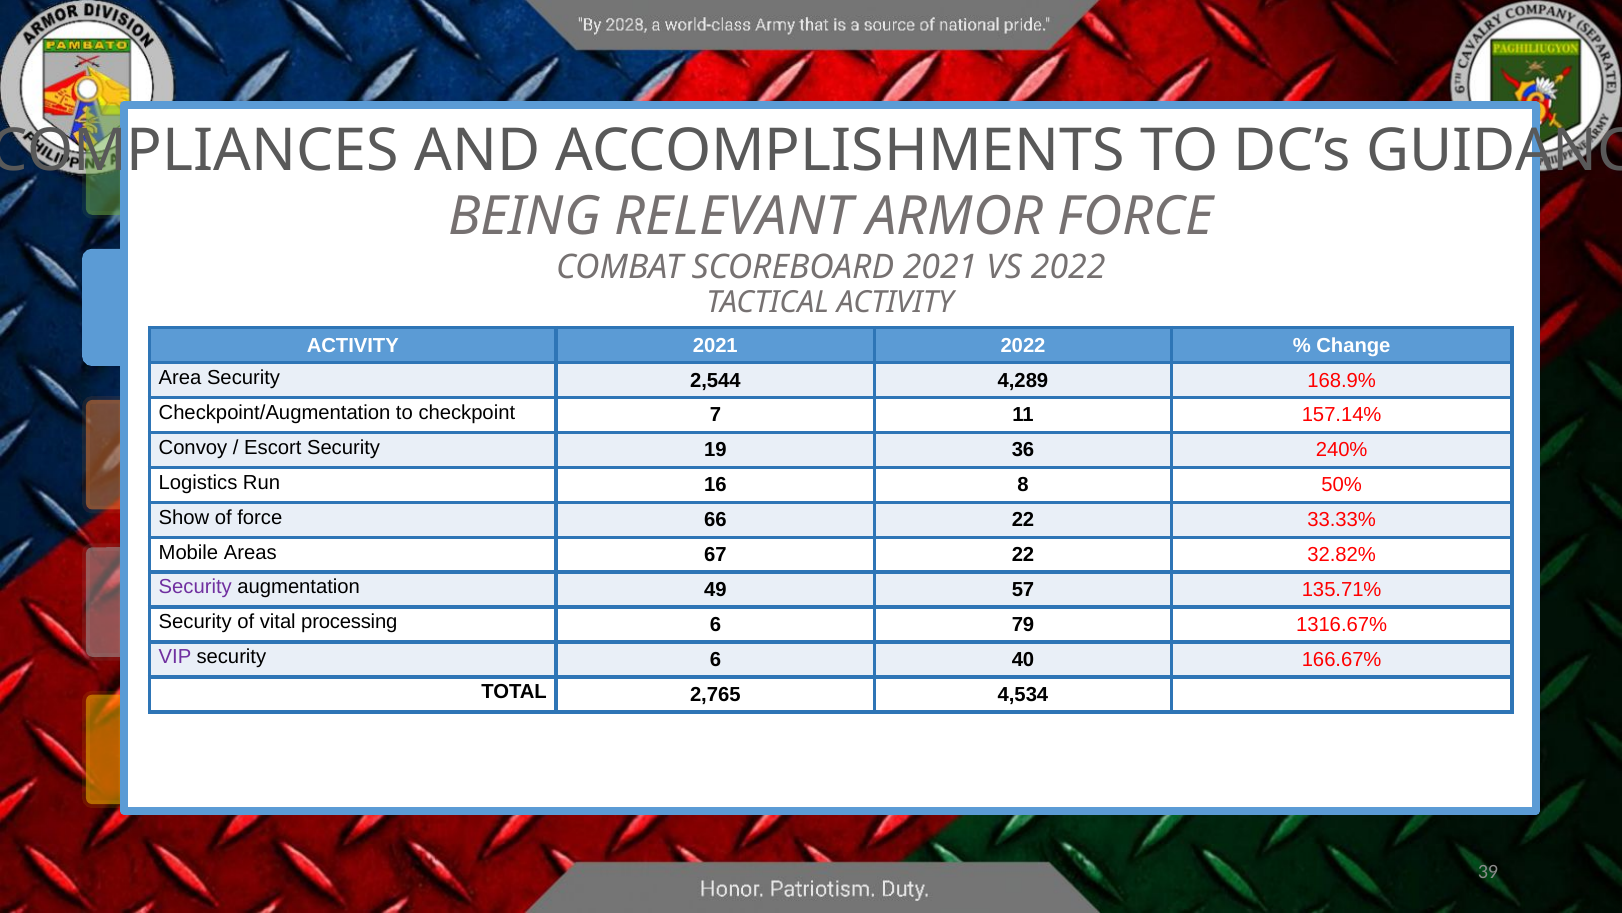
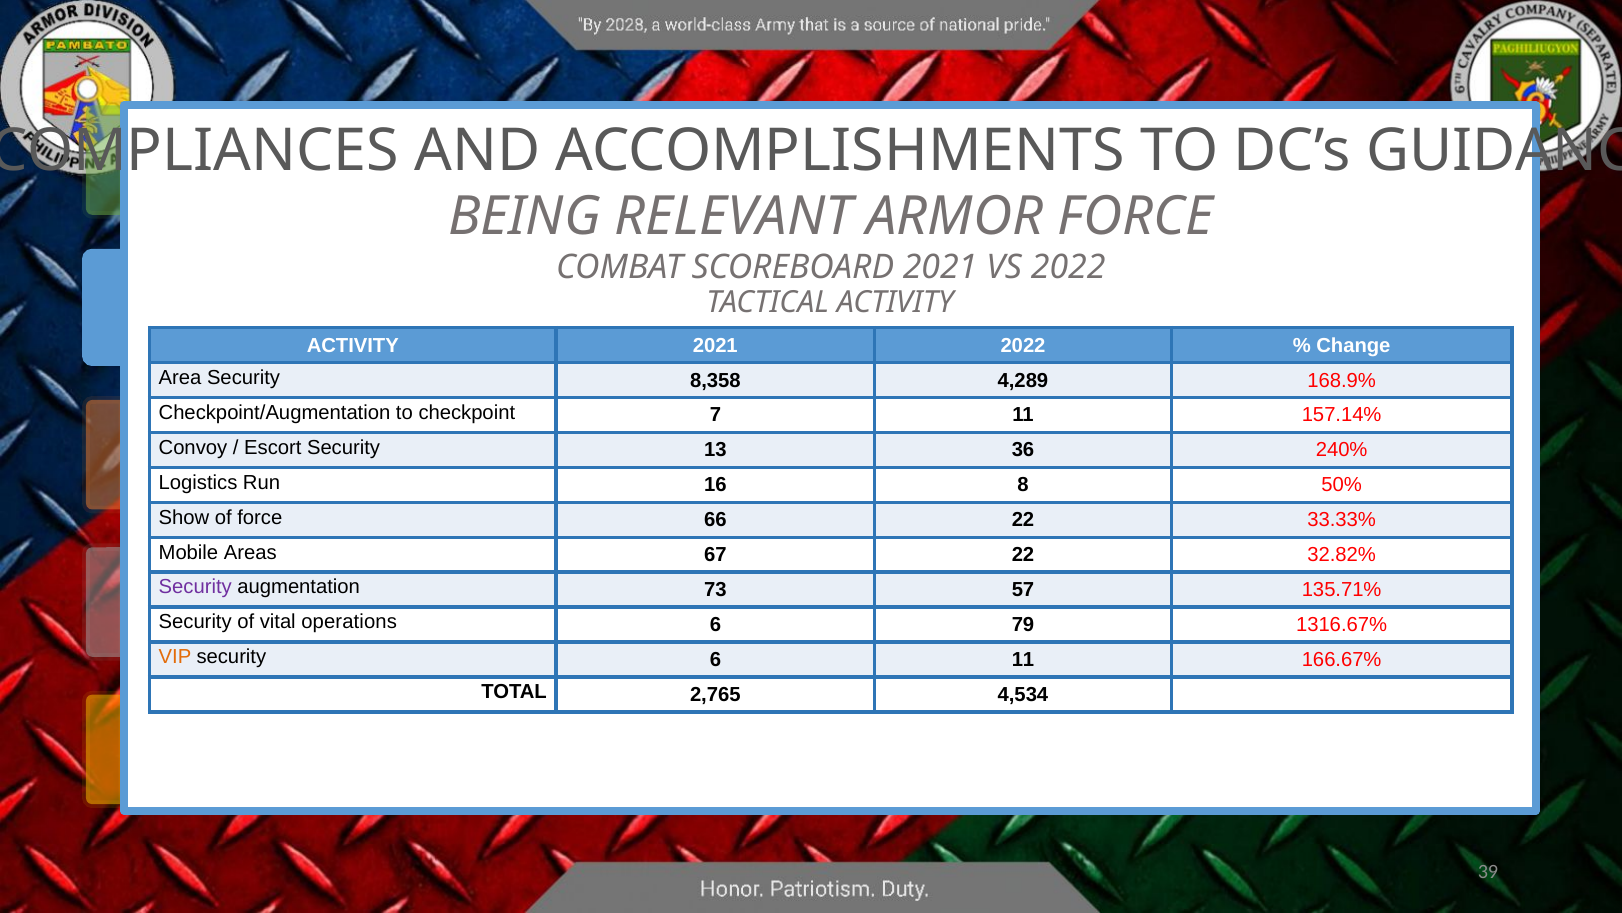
2,544: 2,544 -> 8,358
19: 19 -> 13
49: 49 -> 73
processing: processing -> operations
VIP colour: purple -> orange
6 40: 40 -> 11
